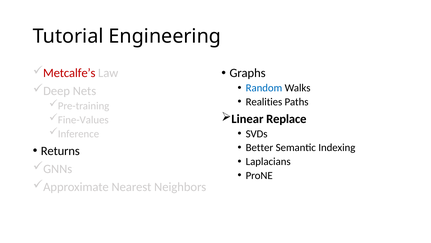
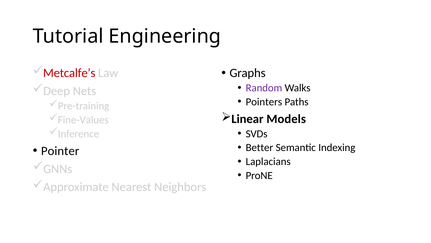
Random colour: blue -> purple
Realities: Realities -> Pointers
Replace: Replace -> Models
Returns: Returns -> Pointer
